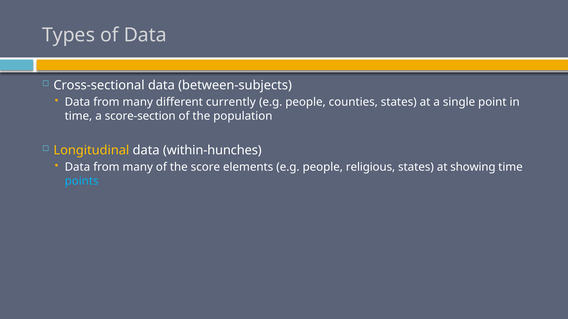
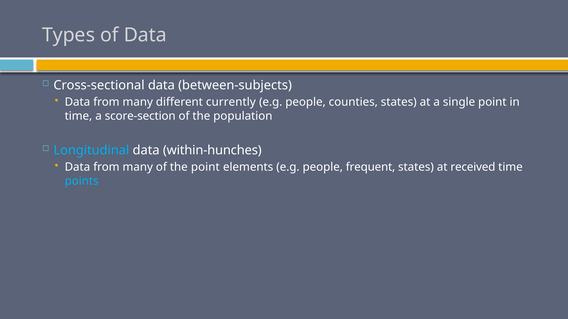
Longitudinal colour: yellow -> light blue
the score: score -> point
religious: religious -> frequent
showing: showing -> received
